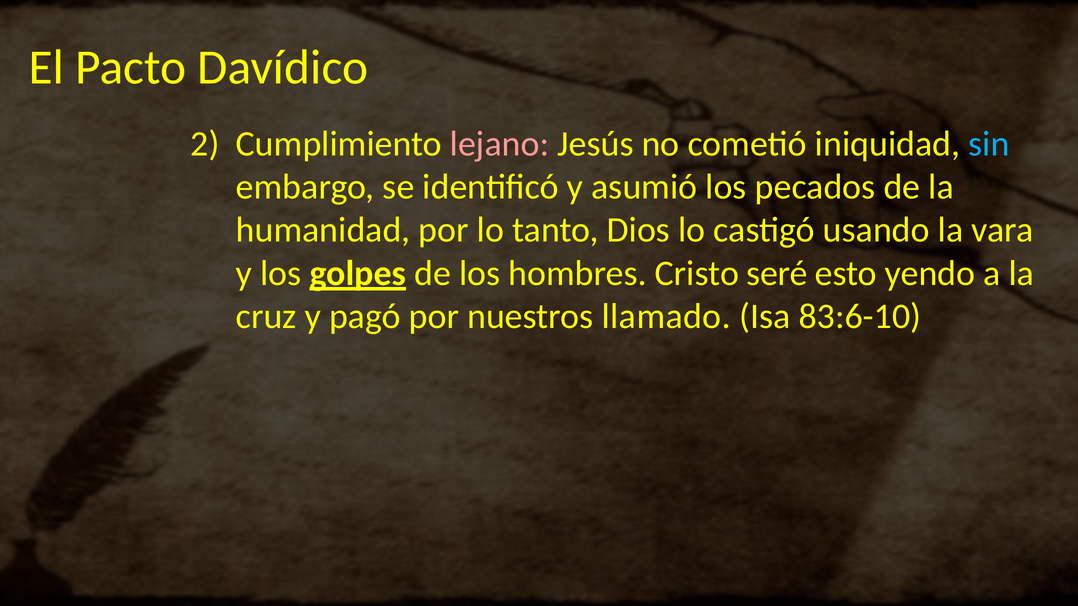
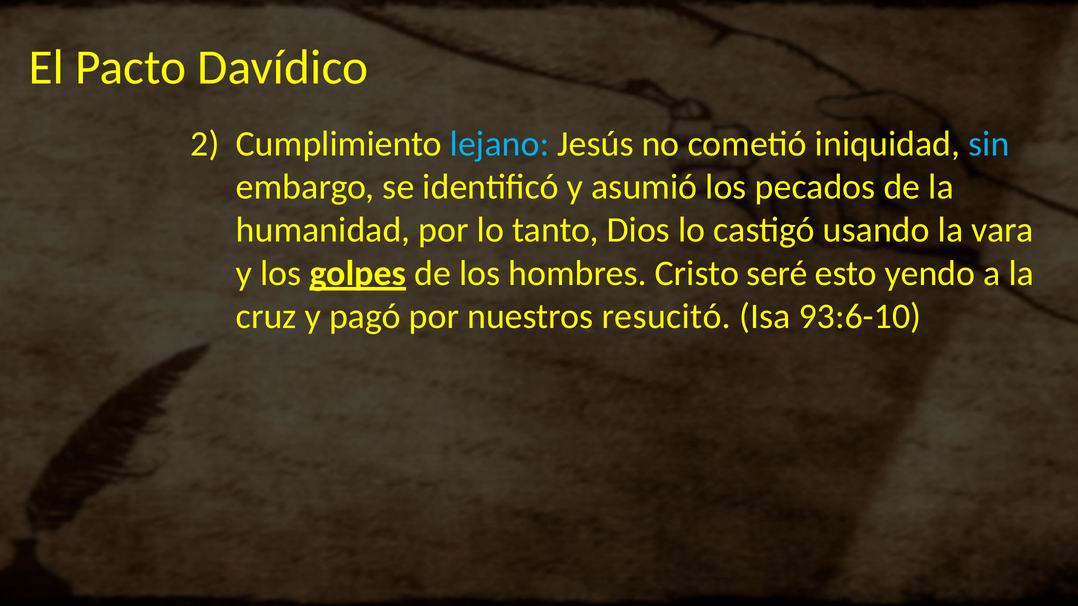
lejano colour: pink -> light blue
llamado: llamado -> resucitó
83:6-10: 83:6-10 -> 93:6-10
